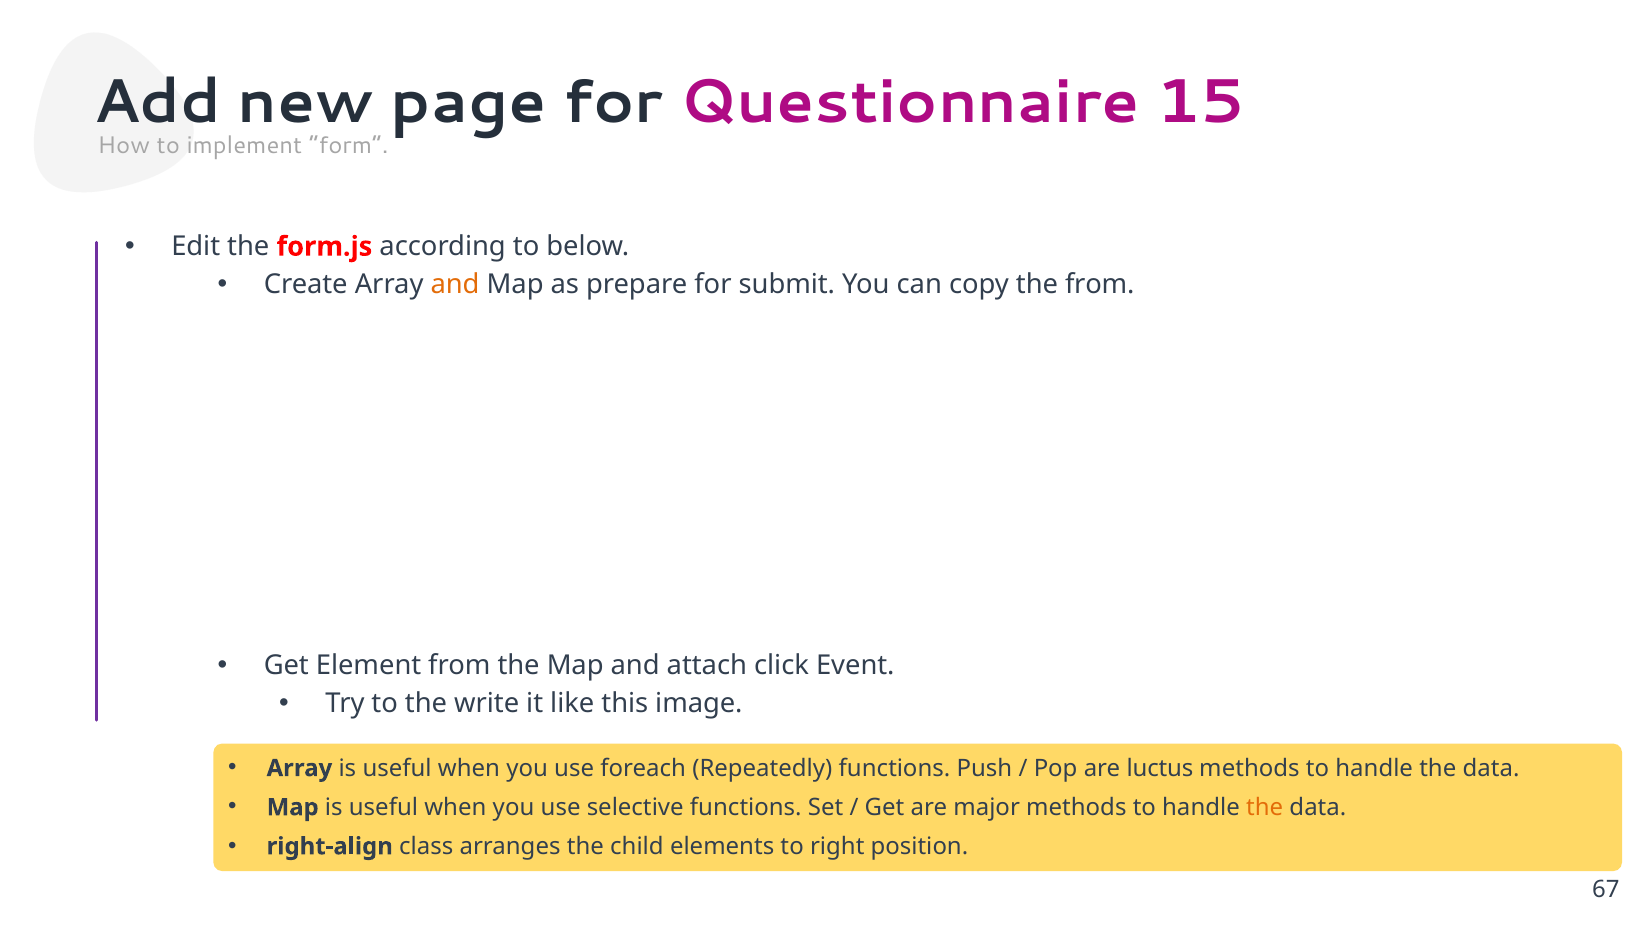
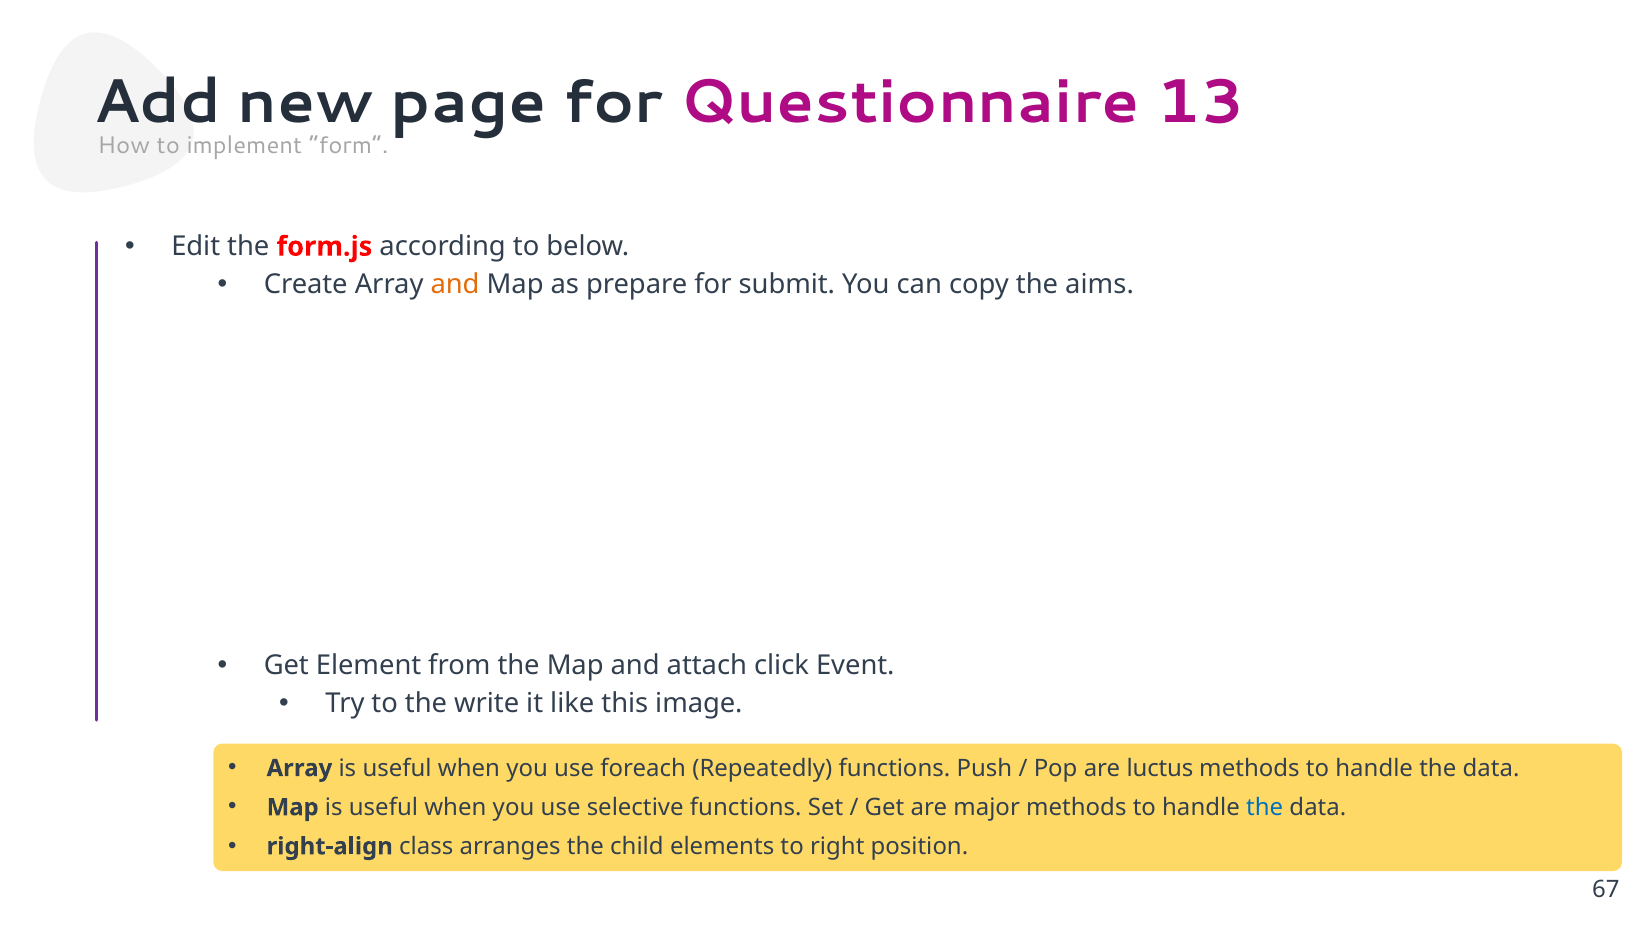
15: 15 -> 13
the from: from -> aims
the at (1265, 807) colour: orange -> blue
